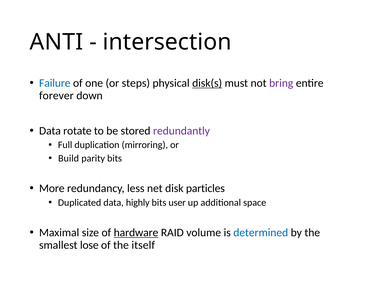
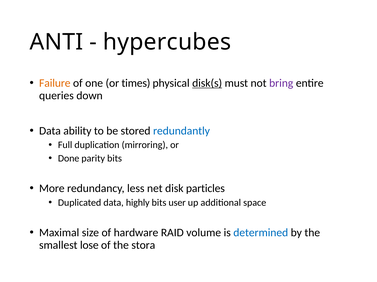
intersection: intersection -> hypercubes
Failure colour: blue -> orange
steps: steps -> times
forever: forever -> queries
rotate: rotate -> ability
redundantly colour: purple -> blue
Build: Build -> Done
hardware underline: present -> none
itself: itself -> stora
